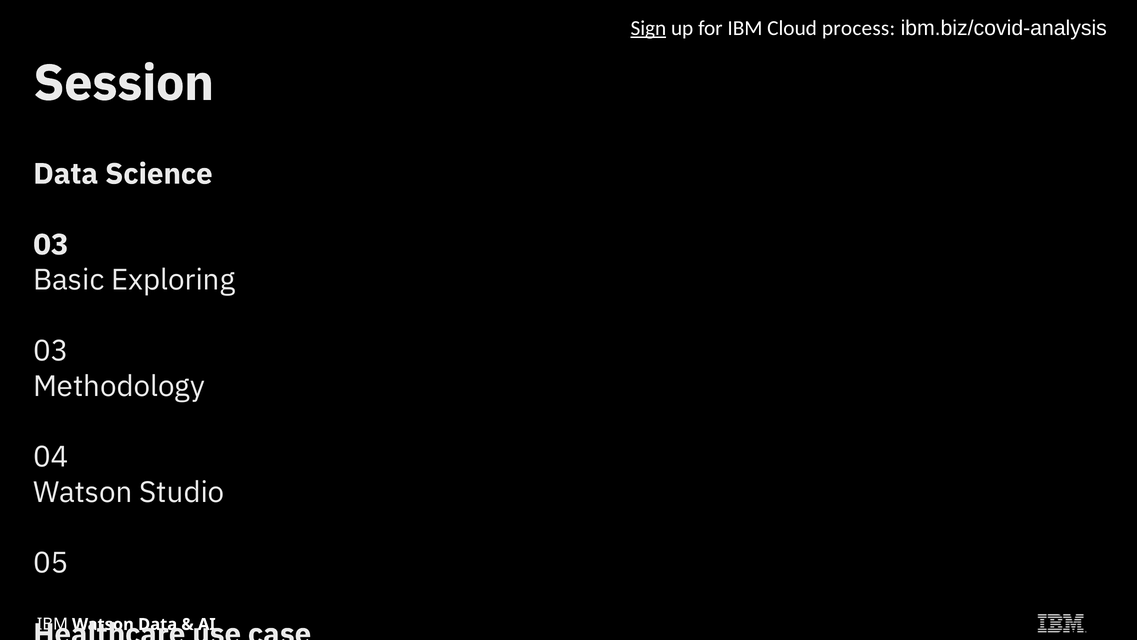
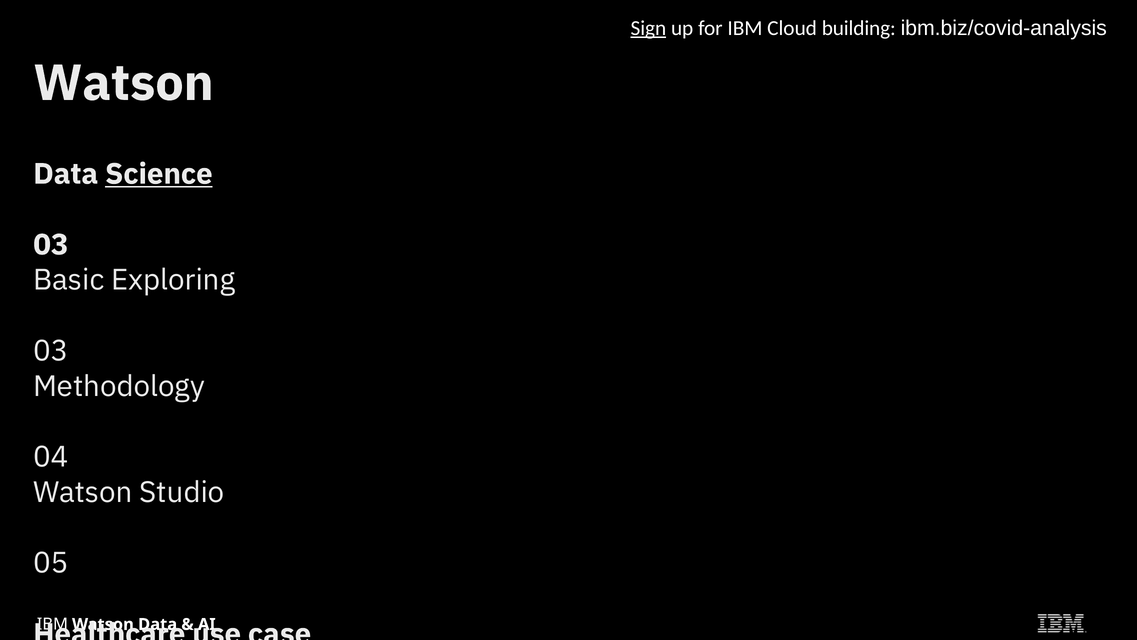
process: process -> building
Session at (124, 83): Session -> Watson
Science underline: none -> present
